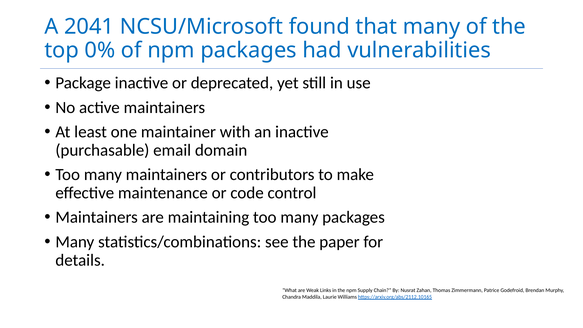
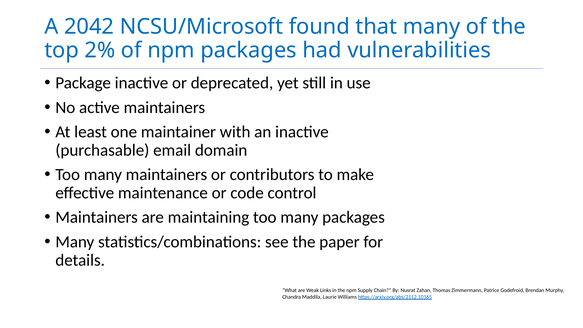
2041: 2041 -> 2042
0%: 0% -> 2%
